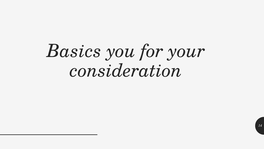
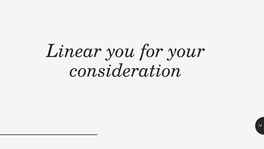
Basics: Basics -> Linear
